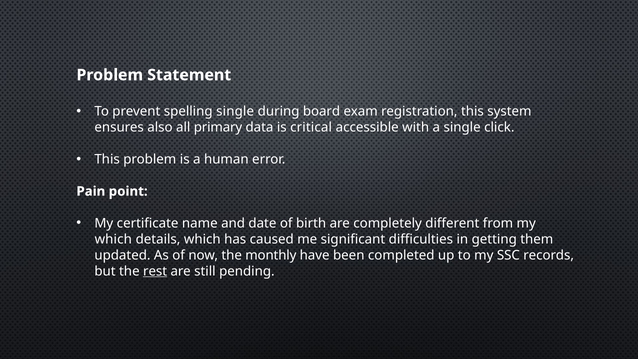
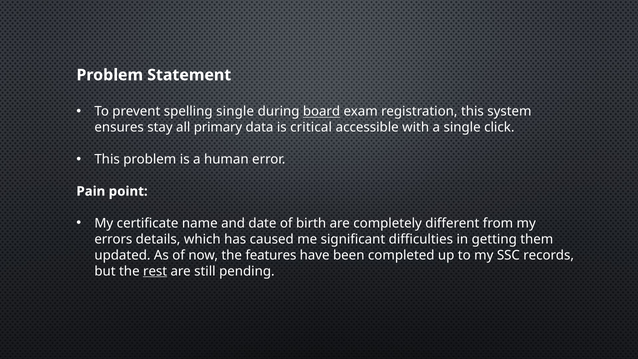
board underline: none -> present
also: also -> stay
which at (113, 239): which -> errors
monthly: monthly -> features
